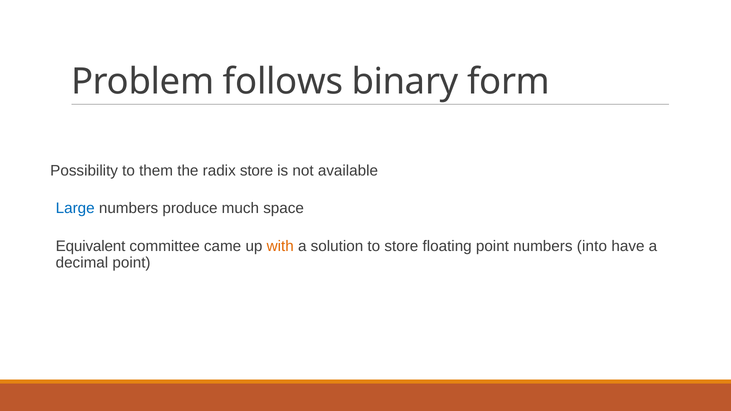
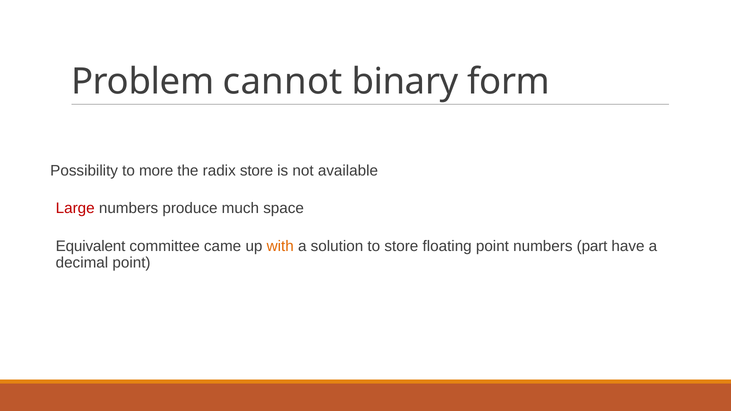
follows: follows -> cannot
them: them -> more
Large colour: blue -> red
into: into -> part
